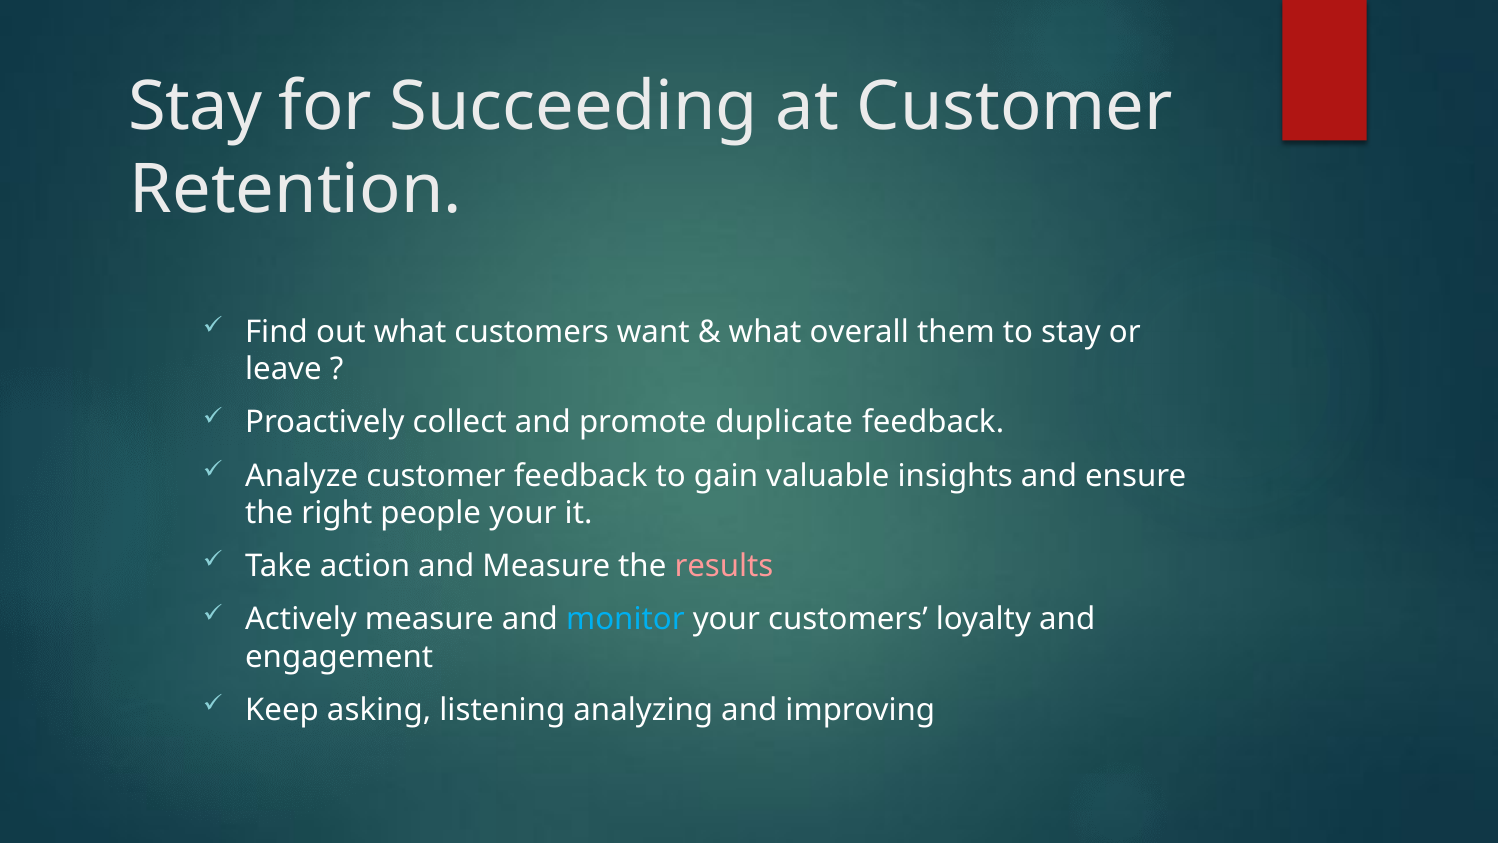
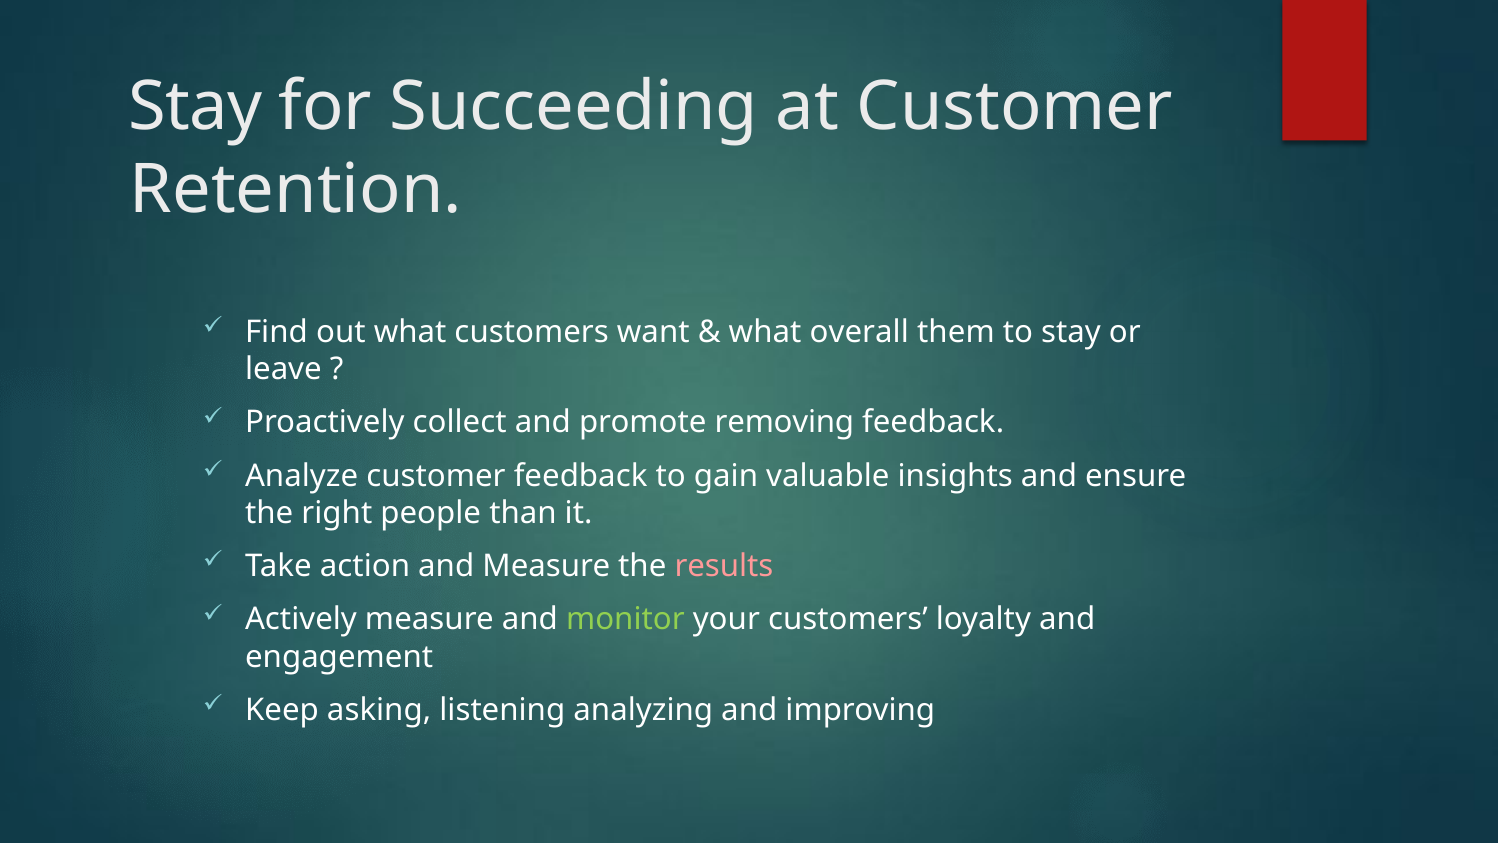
duplicate: duplicate -> removing
people your: your -> than
monitor colour: light blue -> light green
